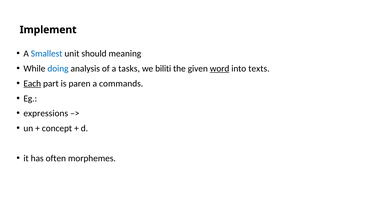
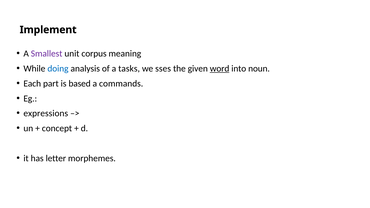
Smallest colour: blue -> purple
should: should -> corpus
biliti: biliti -> sses
texts: texts -> noun
Each underline: present -> none
paren: paren -> based
often: often -> letter
